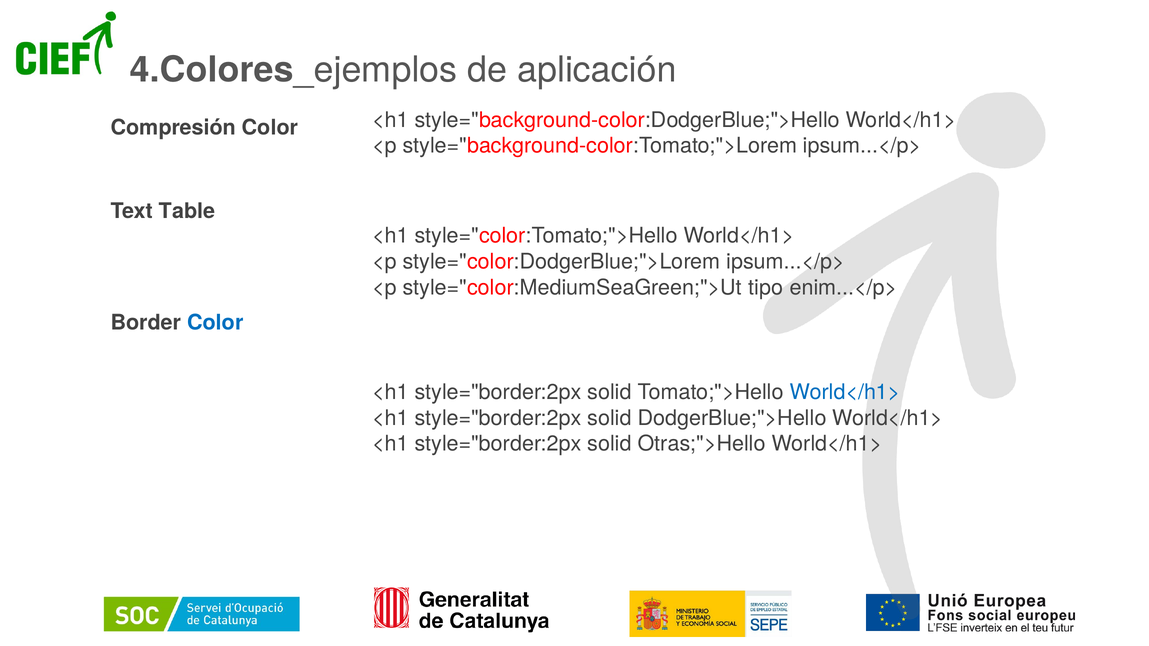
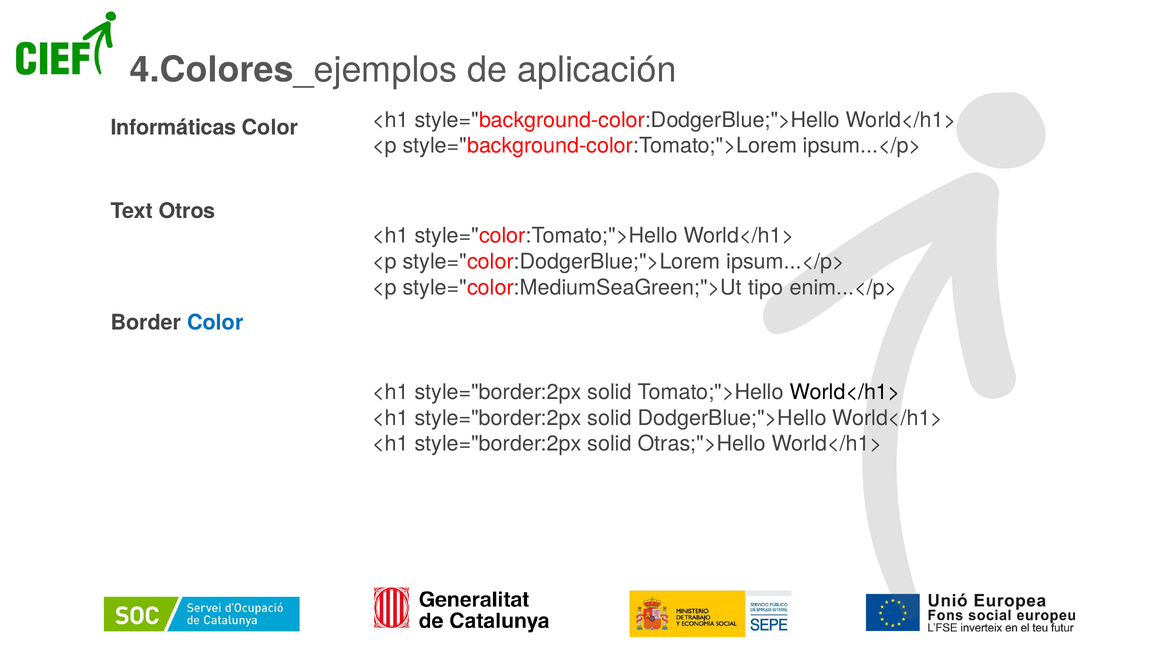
Compresión: Compresión -> Informáticas
Table: Table -> Otros
World</h1> at (845, 392) colour: blue -> black
